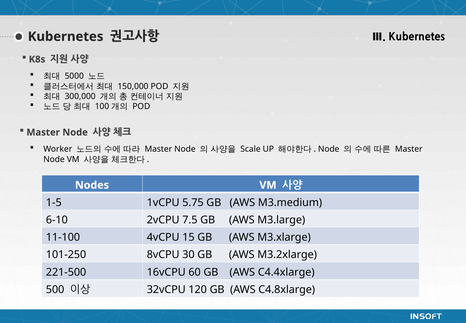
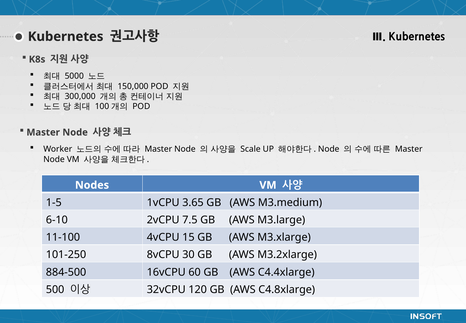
5.75: 5.75 -> 3.65
221-500: 221-500 -> 884-500
